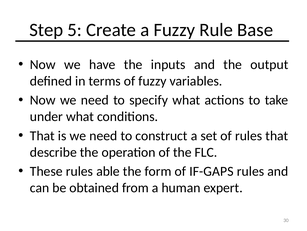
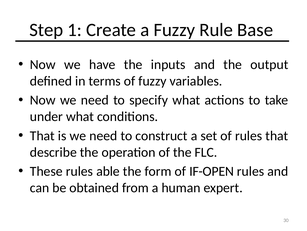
5: 5 -> 1
IF-GAPS: IF-GAPS -> IF-OPEN
